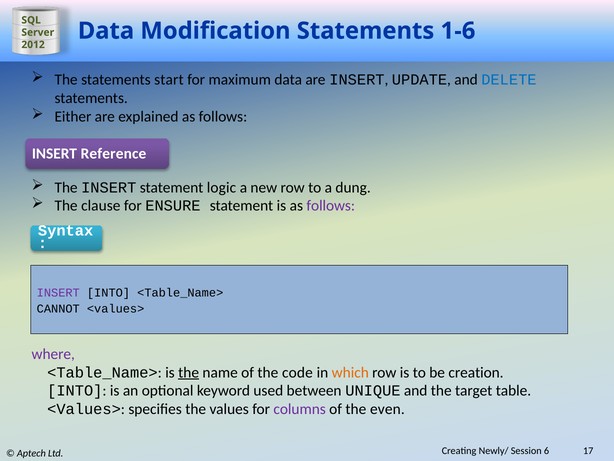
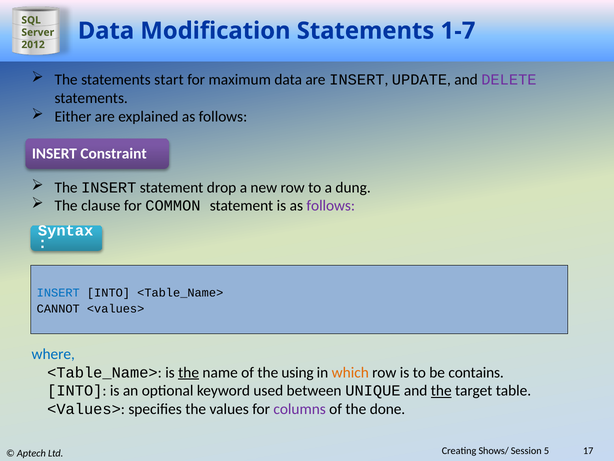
1-6: 1-6 -> 1-7
DELETE colour: blue -> purple
Reference: Reference -> Constraint
logic: logic -> drop
ENSURE: ENSURE -> COMMON
INSERT at (58, 293) colour: purple -> blue
where colour: purple -> blue
code: code -> using
creation: creation -> contains
the at (441, 390) underline: none -> present
even: even -> done
Newly/: Newly/ -> Shows/
6: 6 -> 5
